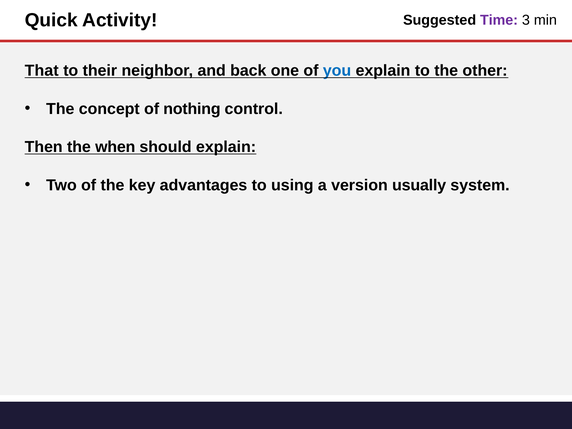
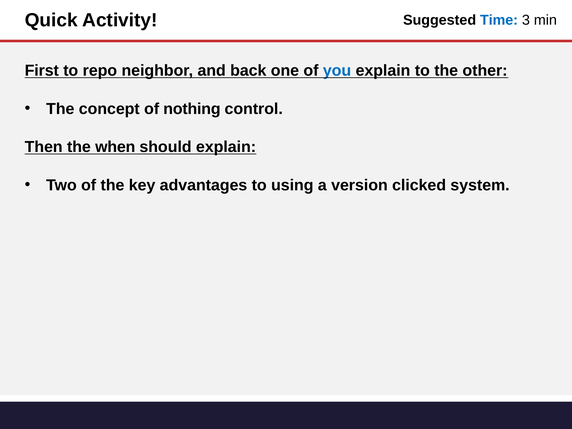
Time colour: purple -> blue
That: That -> First
their: their -> repo
usually: usually -> clicked
